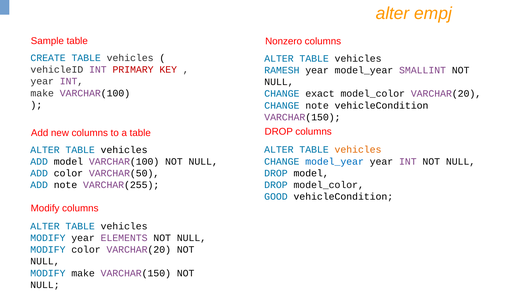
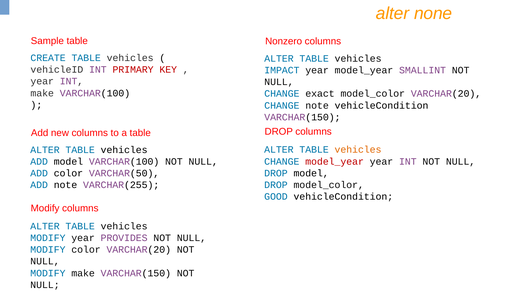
empj: empj -> none
RAMESH: RAMESH -> IMPACT
model_year at (335, 162) colour: blue -> red
ELEMENTS: ELEMENTS -> PROVIDES
